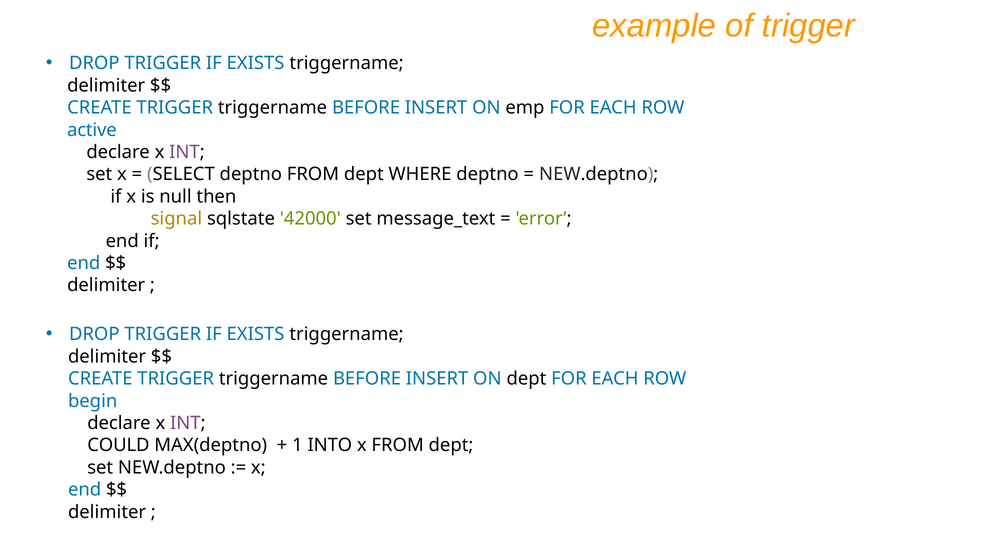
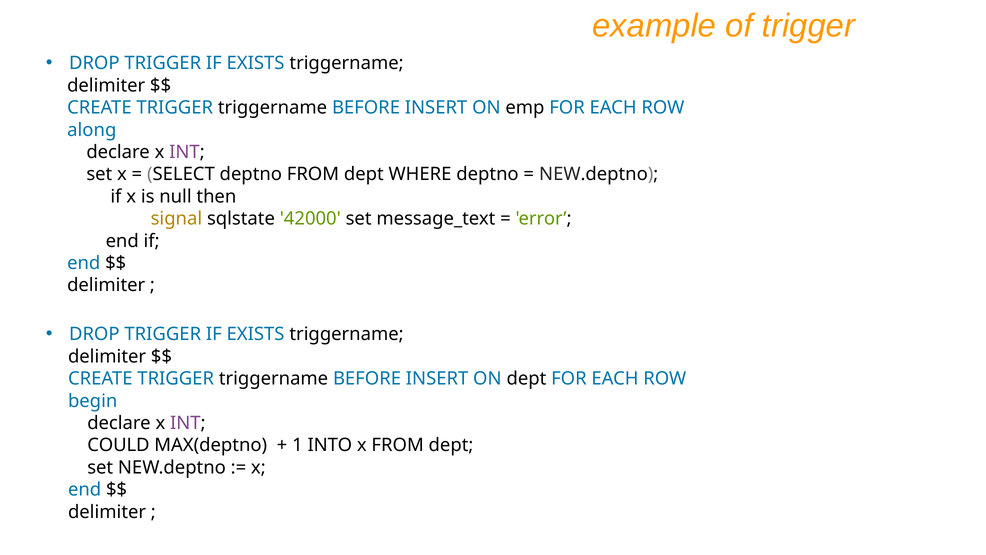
active: active -> along
